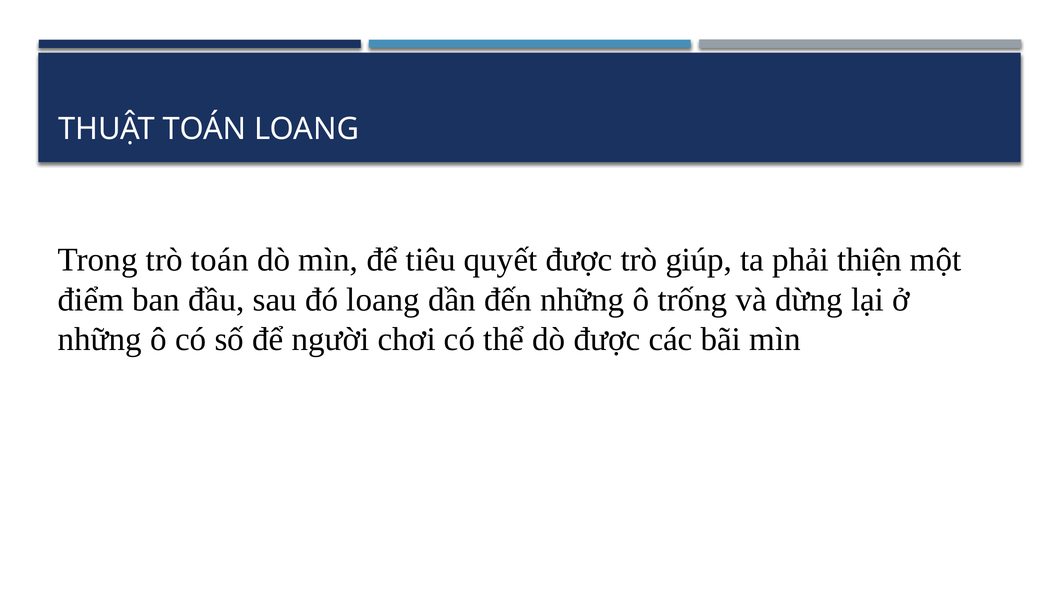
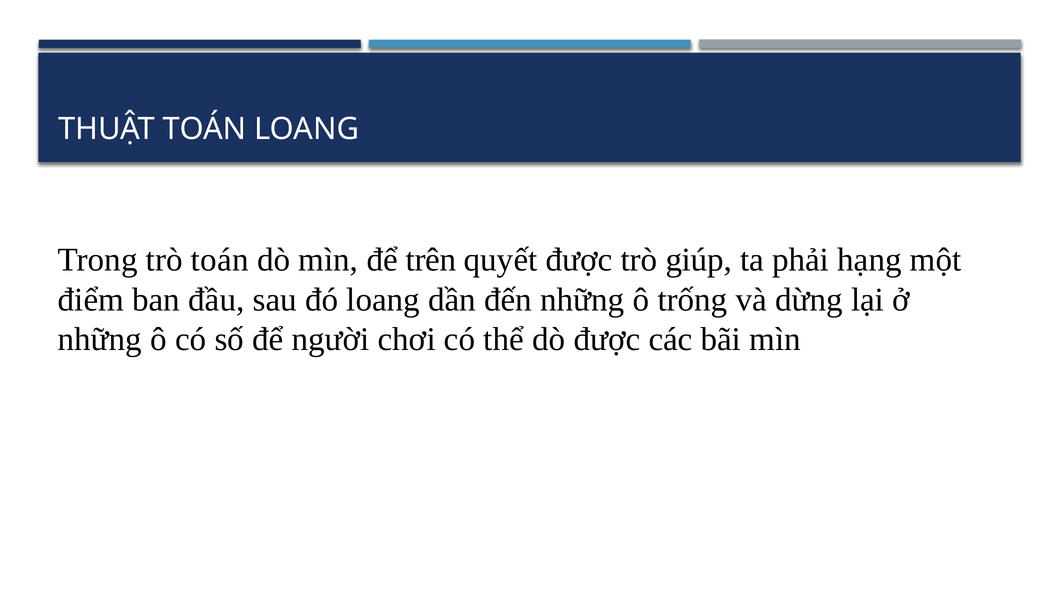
tiêu: tiêu -> trên
thiện: thiện -> hạng
